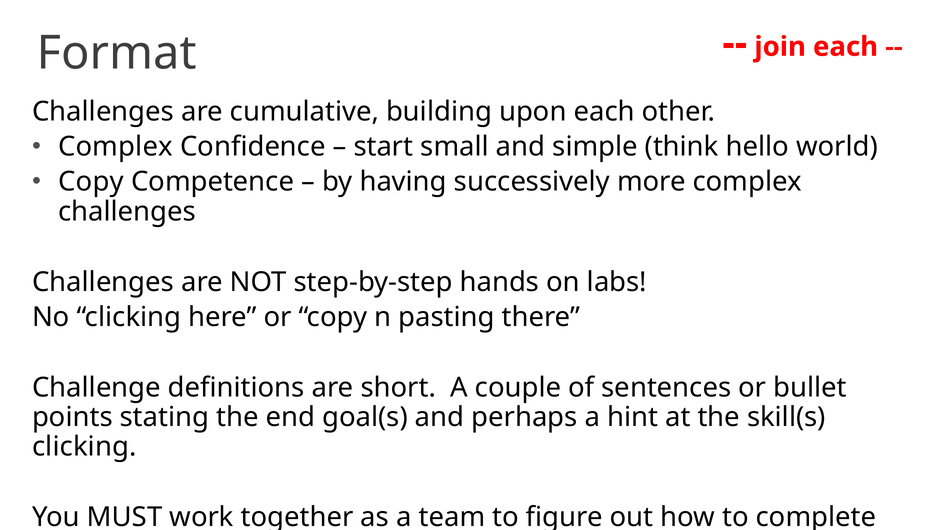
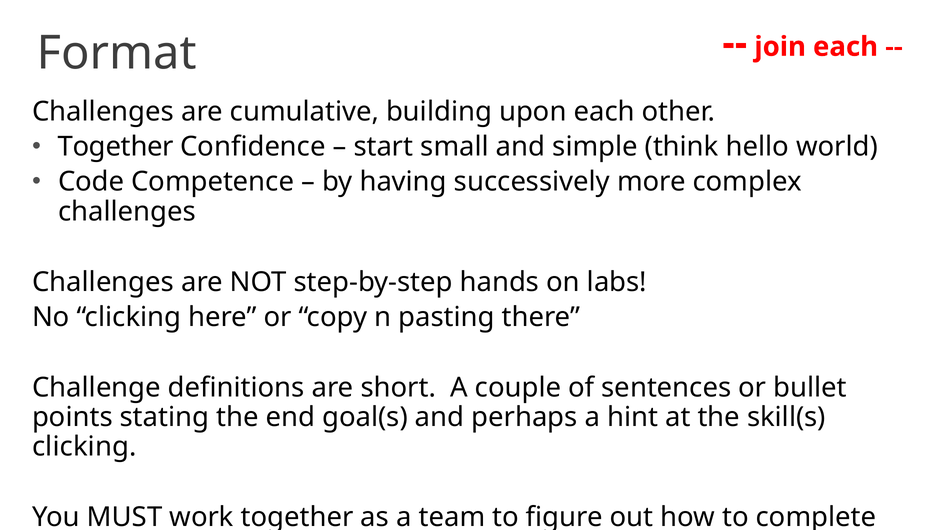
Complex at (116, 147): Complex -> Together
Copy at (91, 182): Copy -> Code
